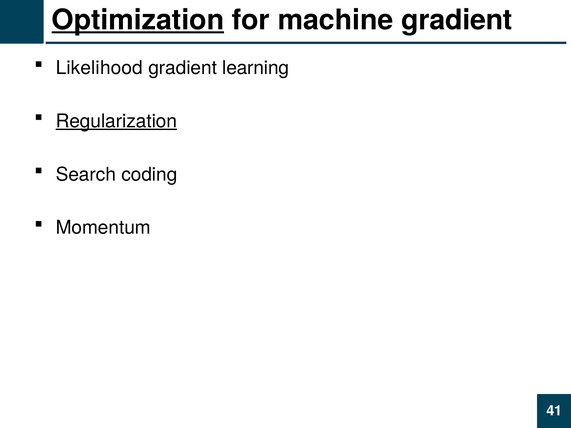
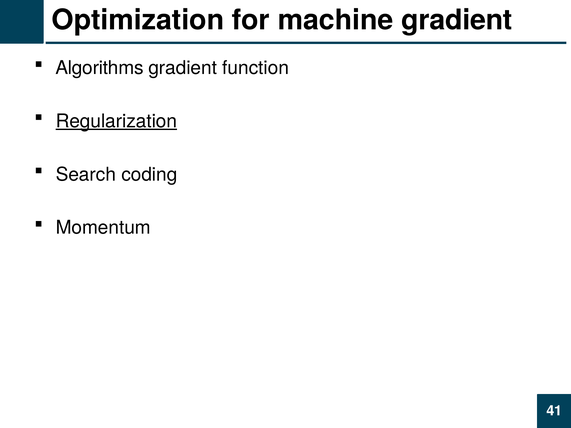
Optimization underline: present -> none
Likelihood: Likelihood -> Algorithms
learning: learning -> function
